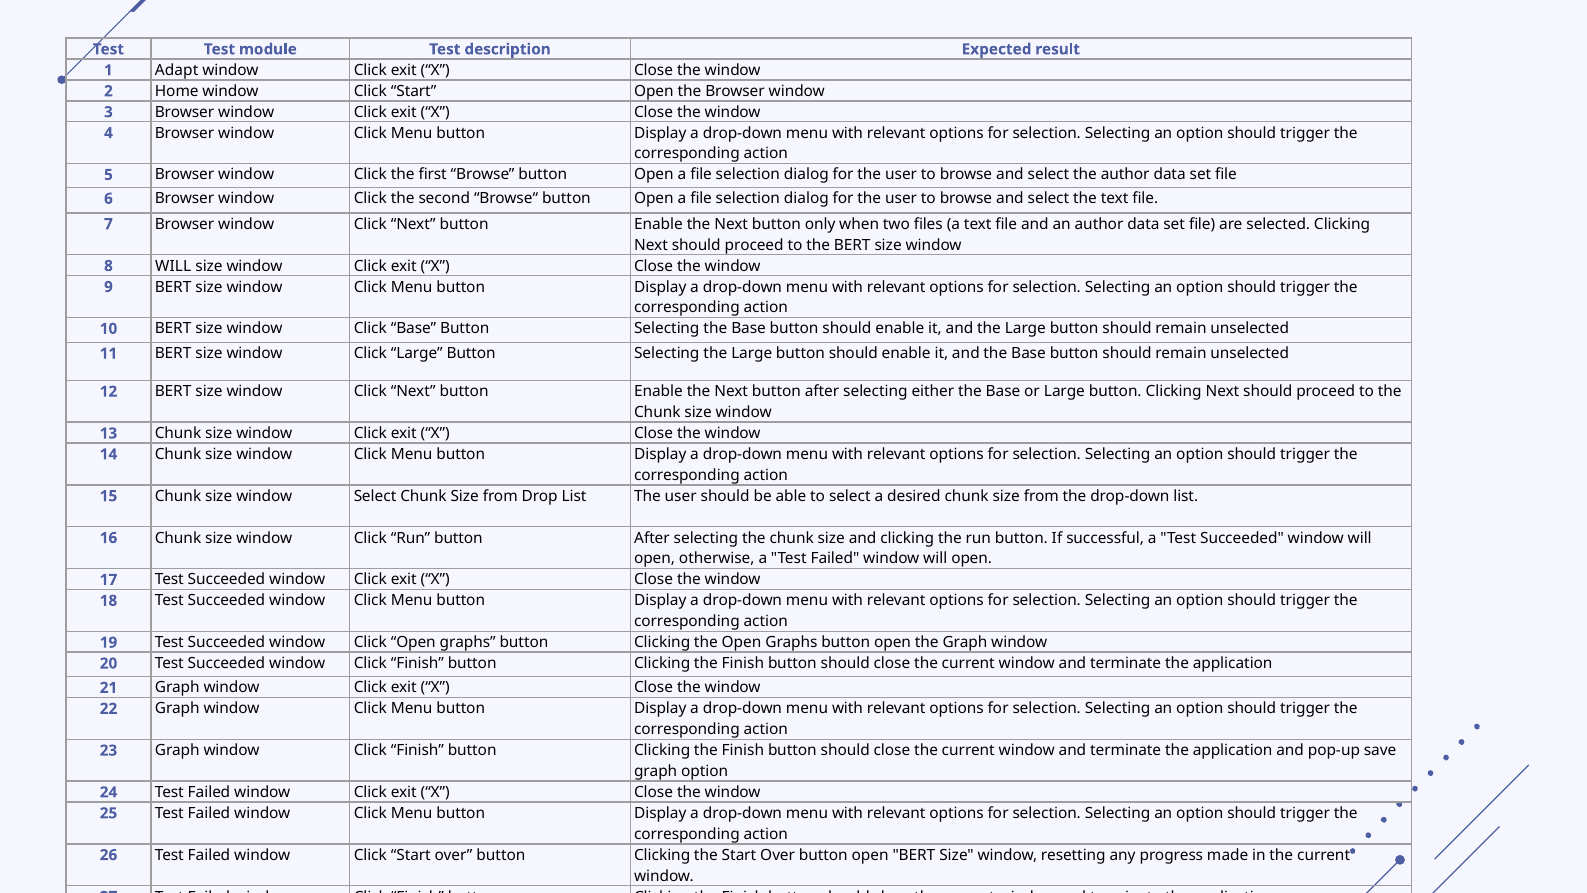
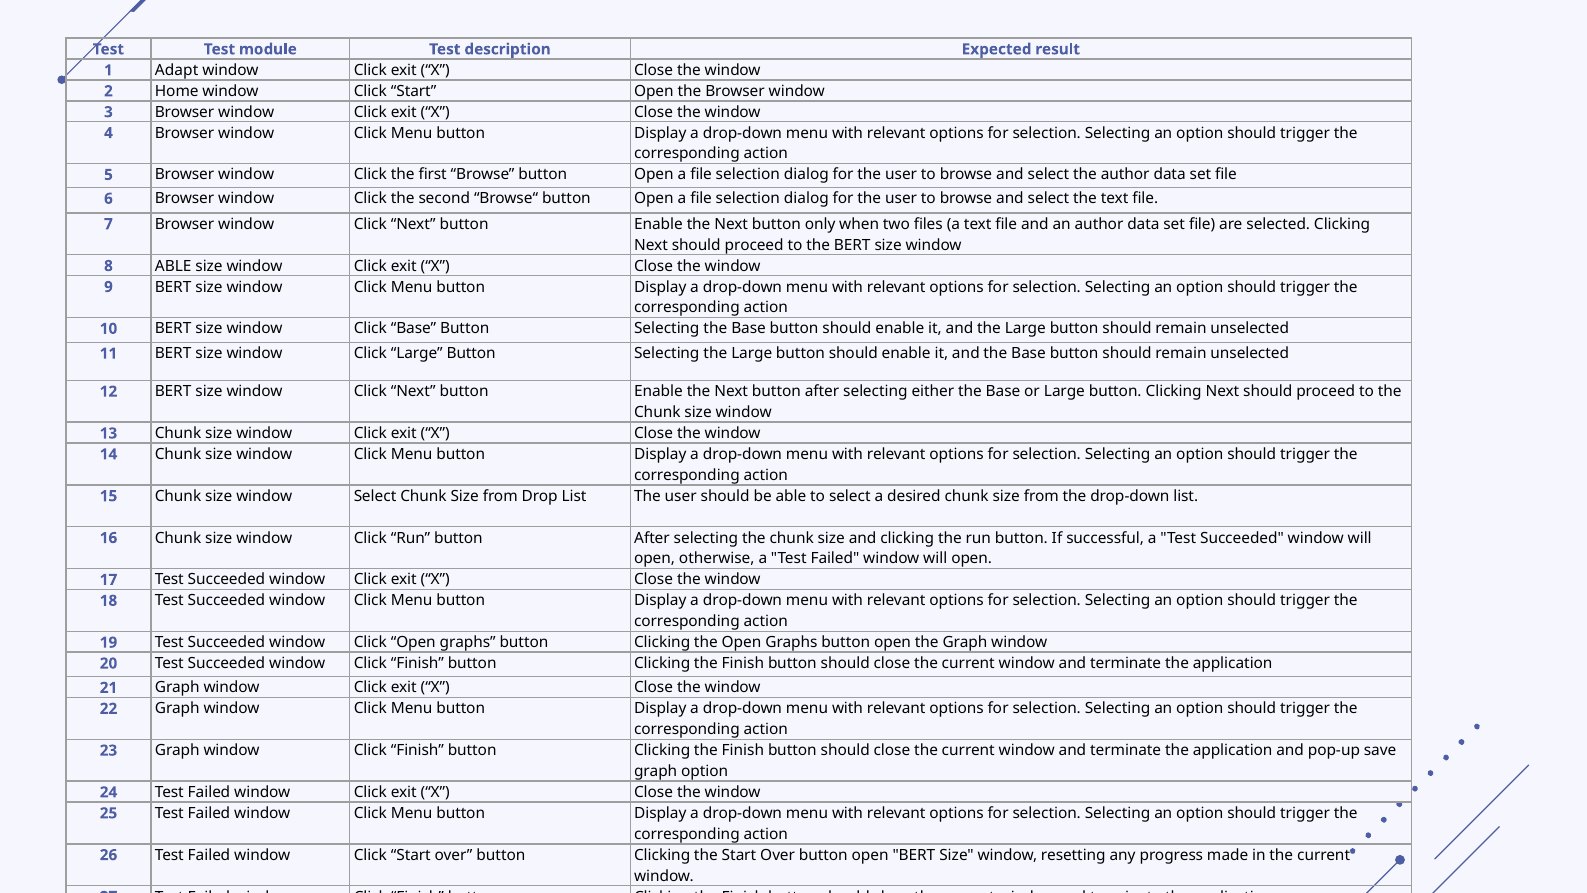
8 WILL: WILL -> ABLE
